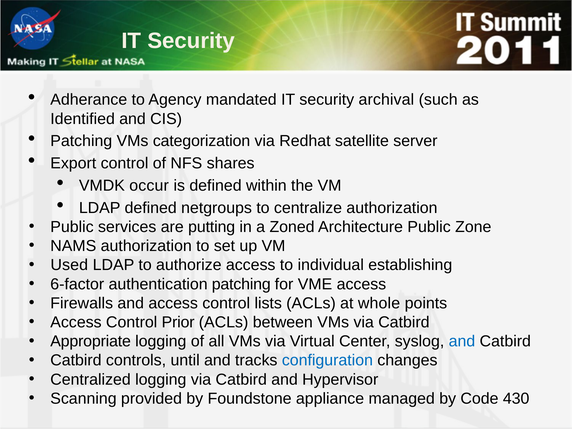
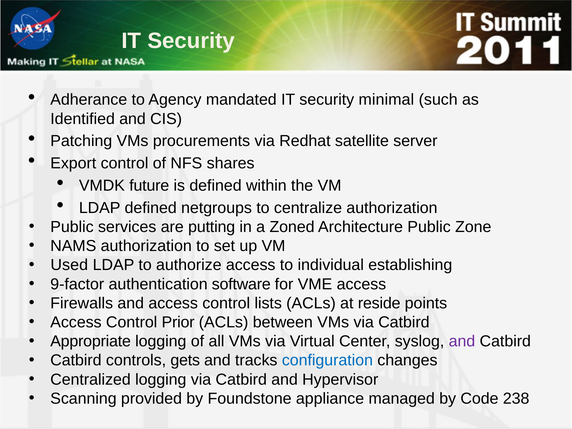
archival: archival -> minimal
categorization: categorization -> procurements
occur: occur -> future
6-factor: 6-factor -> 9-factor
authentication patching: patching -> software
whole: whole -> reside
and at (462, 341) colour: blue -> purple
until: until -> gets
430: 430 -> 238
